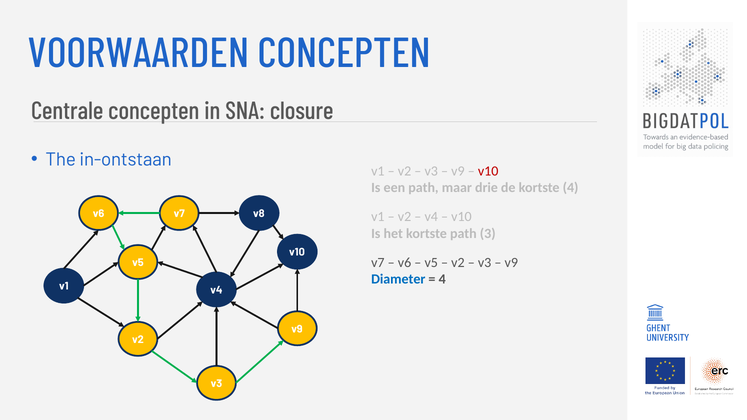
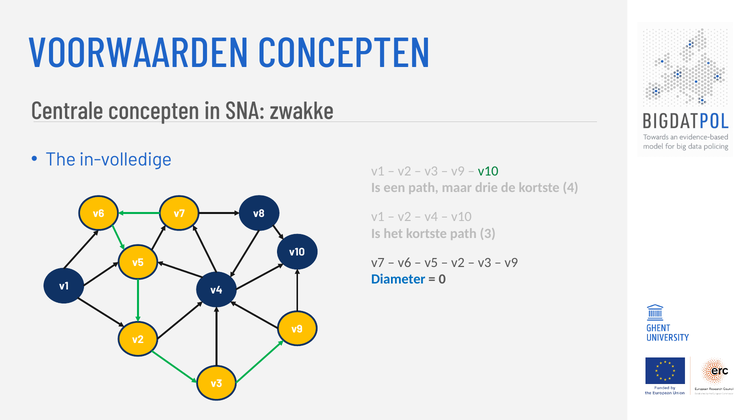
closure: closure -> zwakke
in-ontstaan: in-ontstaan -> in-volledige
v10 at (488, 171) colour: red -> green
4 at (442, 279): 4 -> 0
